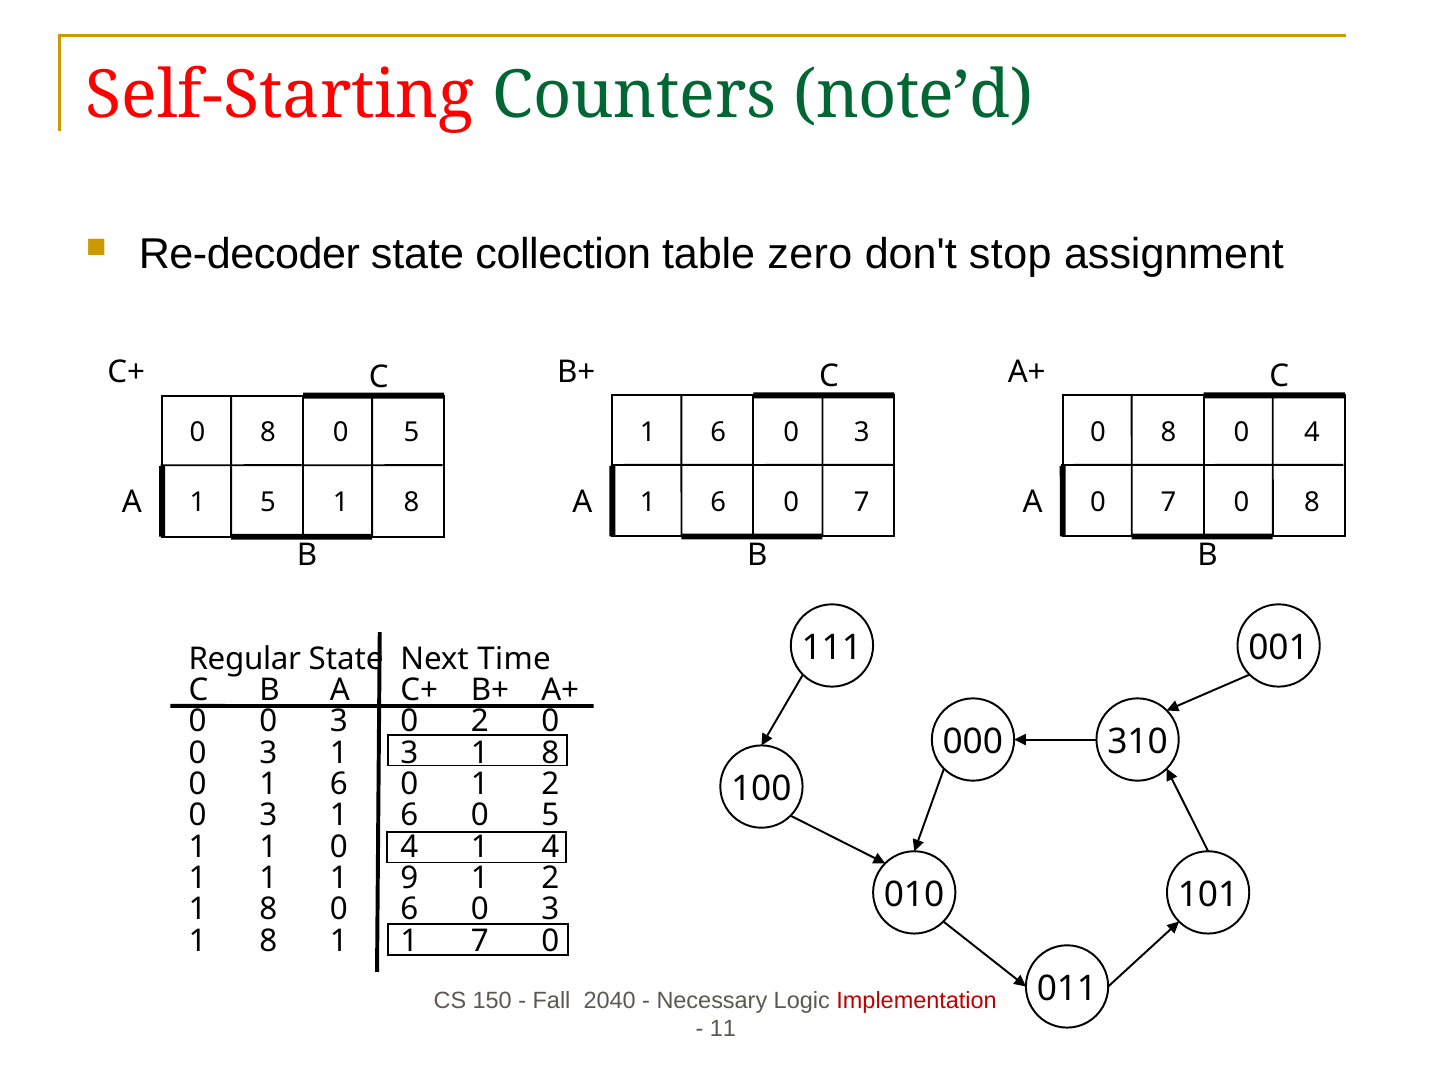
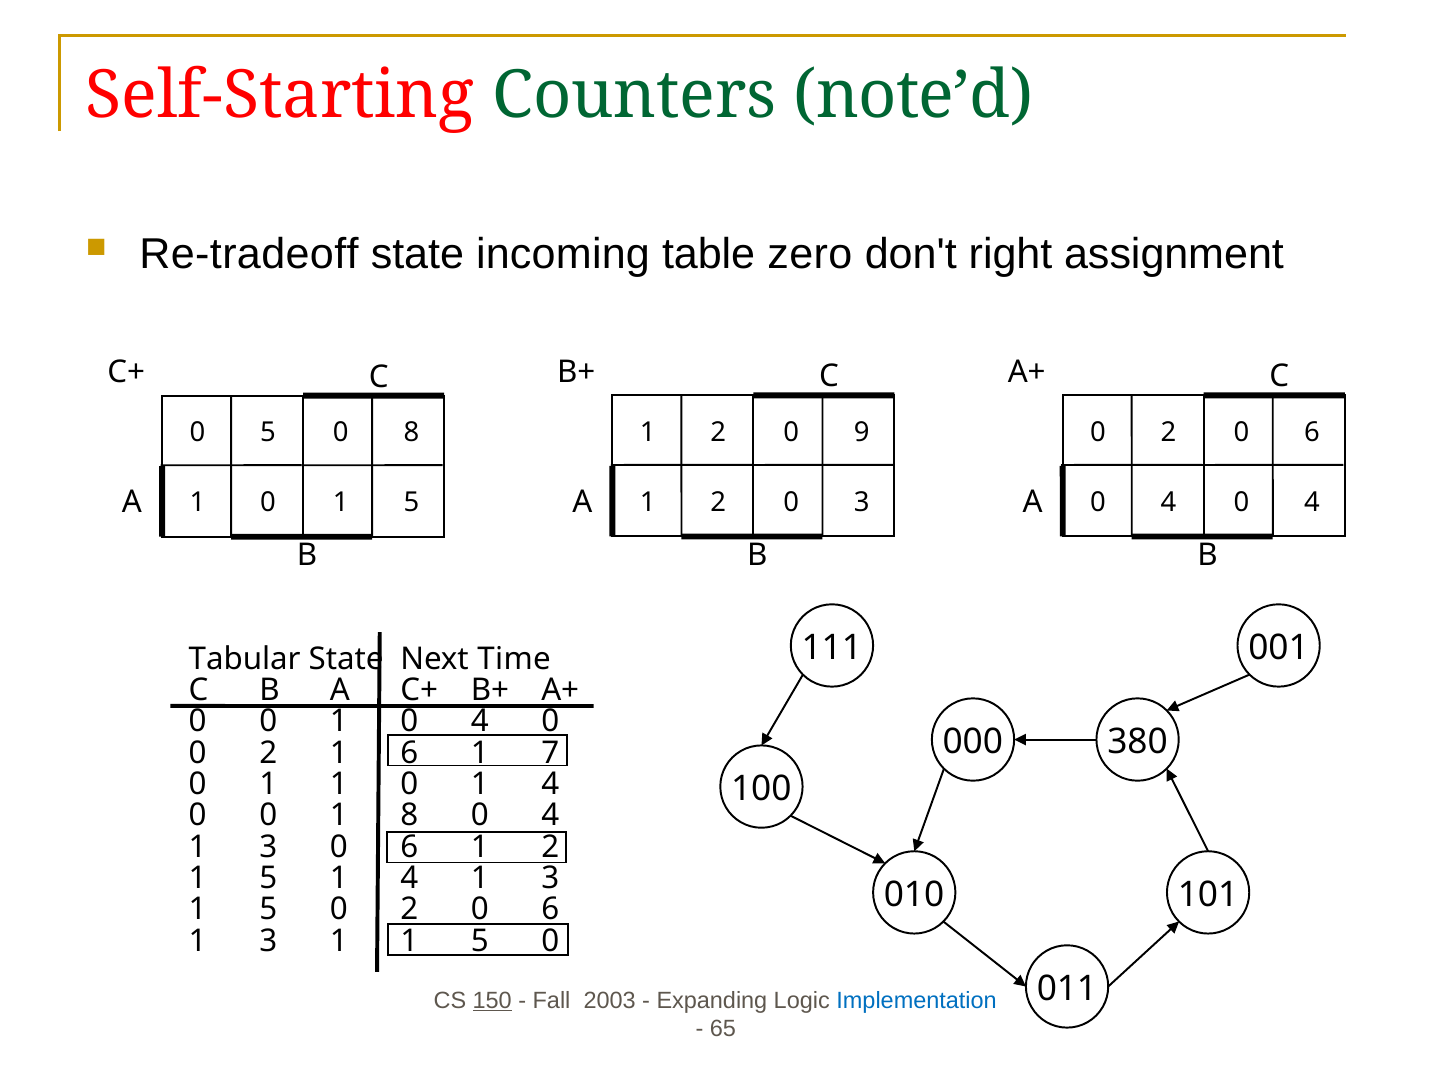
Re-decoder: Re-decoder -> Re-tradeoff
collection: collection -> incoming
stop: stop -> right
6 at (718, 432): 6 -> 2
3 at (862, 432): 3 -> 9
8 at (1168, 432): 8 -> 2
4 at (1312, 432): 4 -> 6
8 at (268, 432): 8 -> 5
5 at (411, 432): 5 -> 8
6 at (718, 502): 6 -> 2
7 at (862, 502): 7 -> 3
7 at (1168, 502): 7 -> 4
8 at (1312, 502): 8 -> 4
5 at (268, 503): 5 -> 0
8 at (411, 503): 8 -> 5
Regular: Regular -> Tabular
3 at (339, 721): 3 -> 1
2 at (480, 721): 2 -> 4
310: 310 -> 380
3 at (268, 752): 3 -> 2
1 3: 3 -> 6
8 at (550, 752): 8 -> 7
0 1 6: 6 -> 1
0 1 2: 2 -> 4
3 at (268, 815): 3 -> 0
6 at (409, 815): 6 -> 8
5 at (550, 815): 5 -> 4
1 at (268, 846): 1 -> 3
4 at (409, 846): 4 -> 6
4 at (550, 846): 4 -> 2
1 at (268, 878): 1 -> 5
9 at (409, 878): 9 -> 4
2 at (550, 878): 2 -> 3
8 at (268, 909): 8 -> 5
6 at (409, 909): 6 -> 2
3 at (550, 909): 3 -> 6
8 at (268, 940): 8 -> 3
1 1 7: 7 -> 5
150 underline: none -> present
2040: 2040 -> 2003
Necessary: Necessary -> Expanding
Implementation colour: red -> blue
11: 11 -> 65
